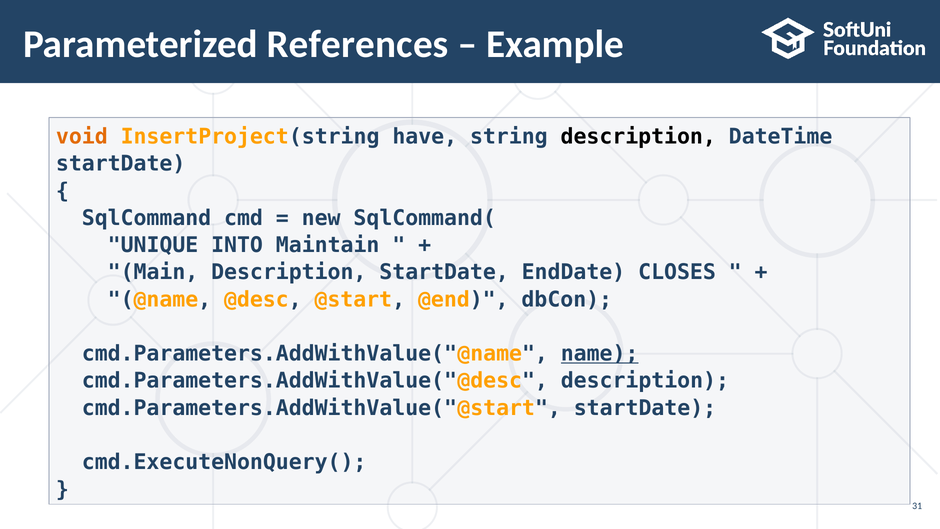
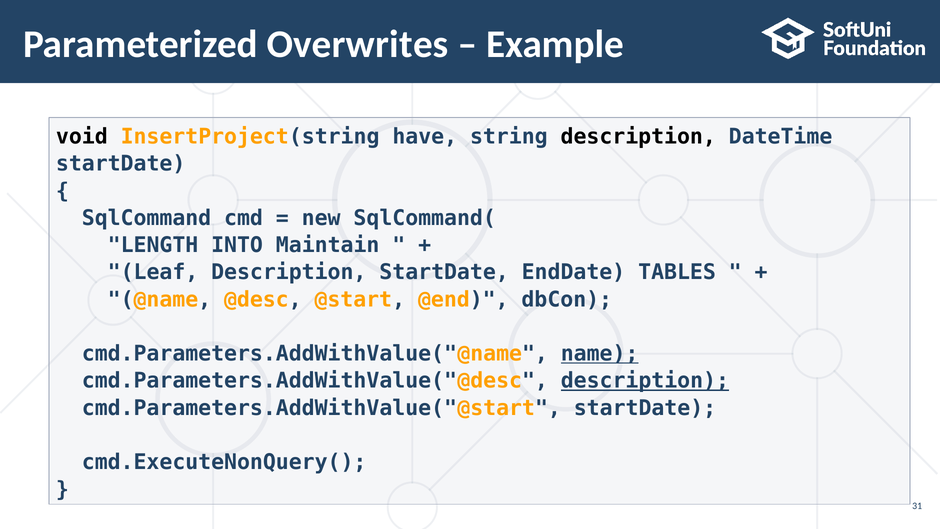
References: References -> Overwrites
void colour: orange -> black
UNIQUE: UNIQUE -> LENGTH
Main: Main -> Leaf
CLOSES: CLOSES -> TABLES
description at (645, 381) underline: none -> present
